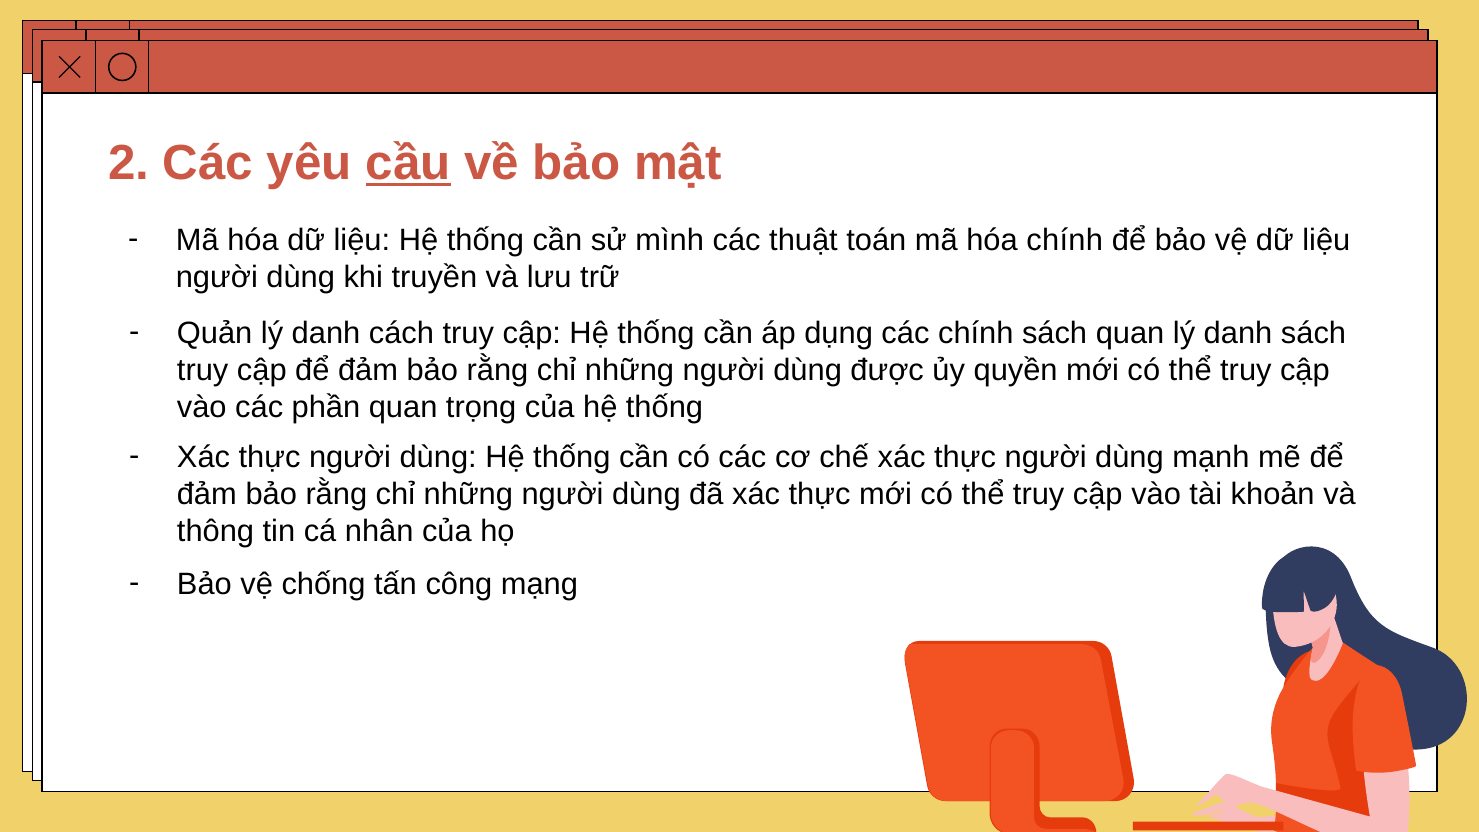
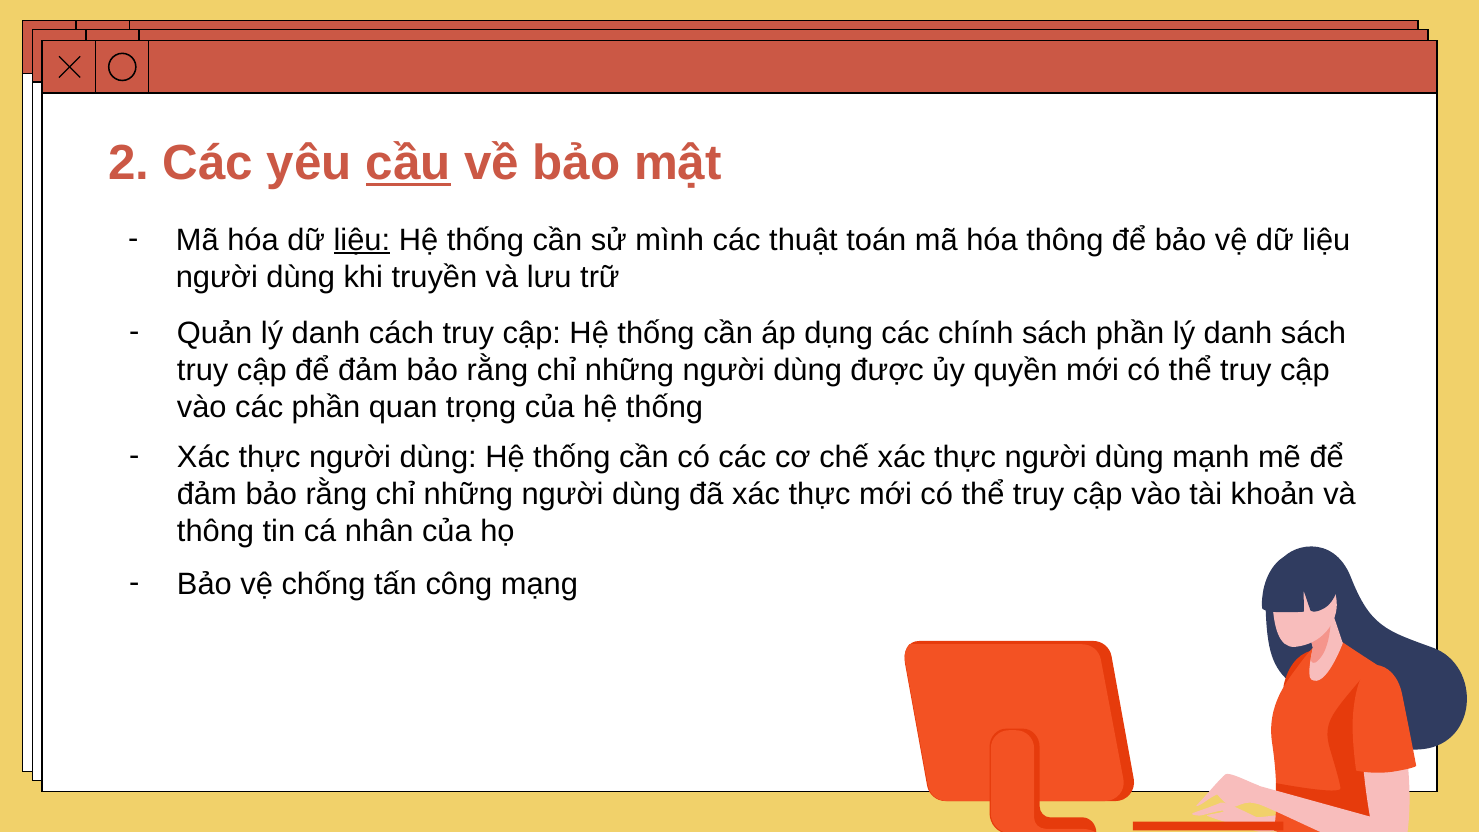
liệu at (362, 240) underline: none -> present
hóa chính: chính -> thông
sách quan: quan -> phần
